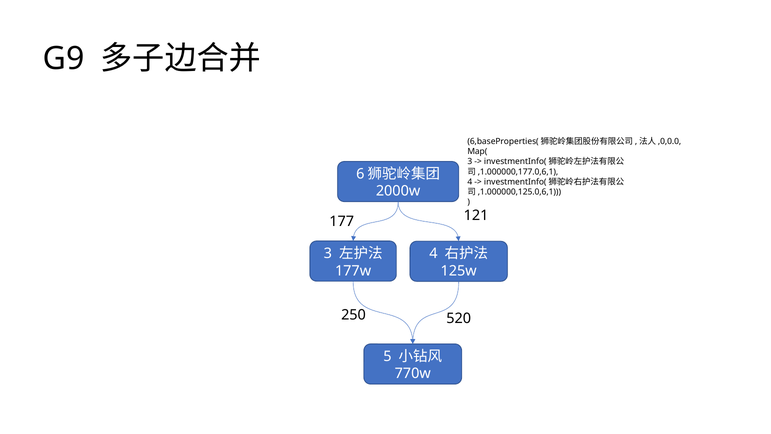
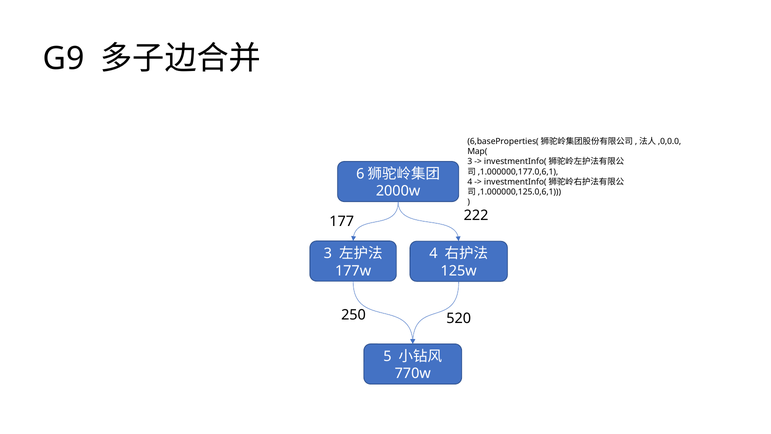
121: 121 -> 222
